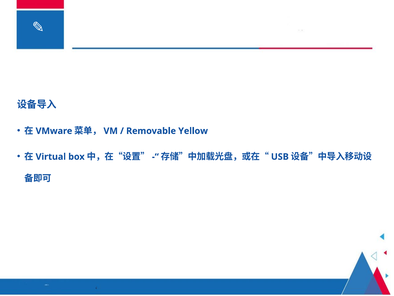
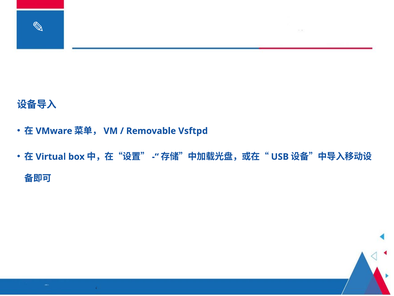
Yellow: Yellow -> Vsftpd
